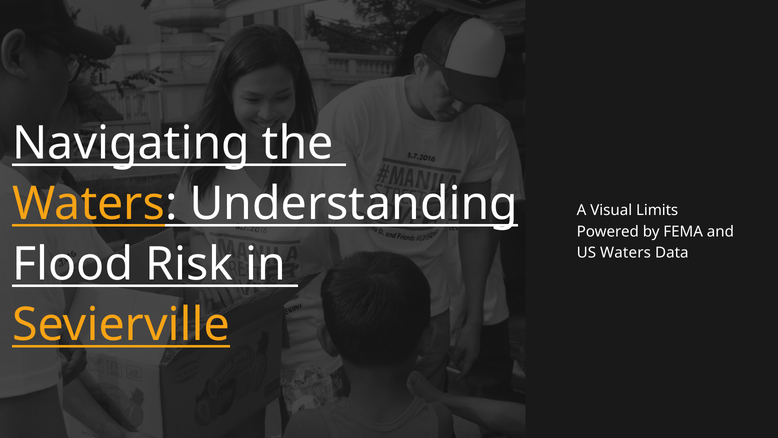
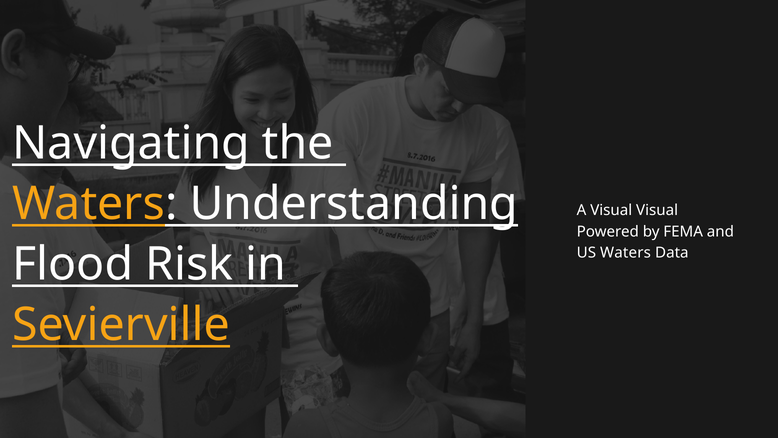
Visual Limits: Limits -> Visual
